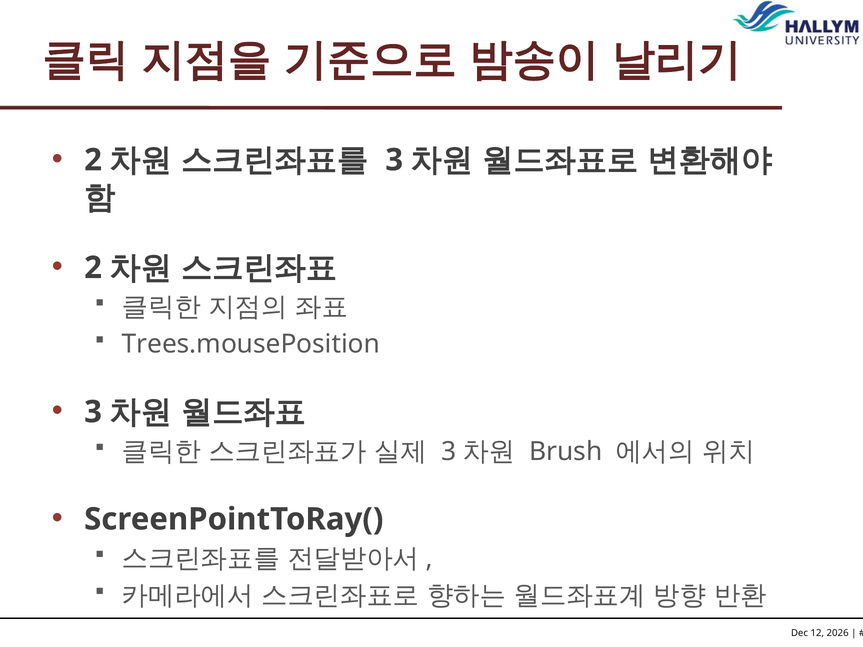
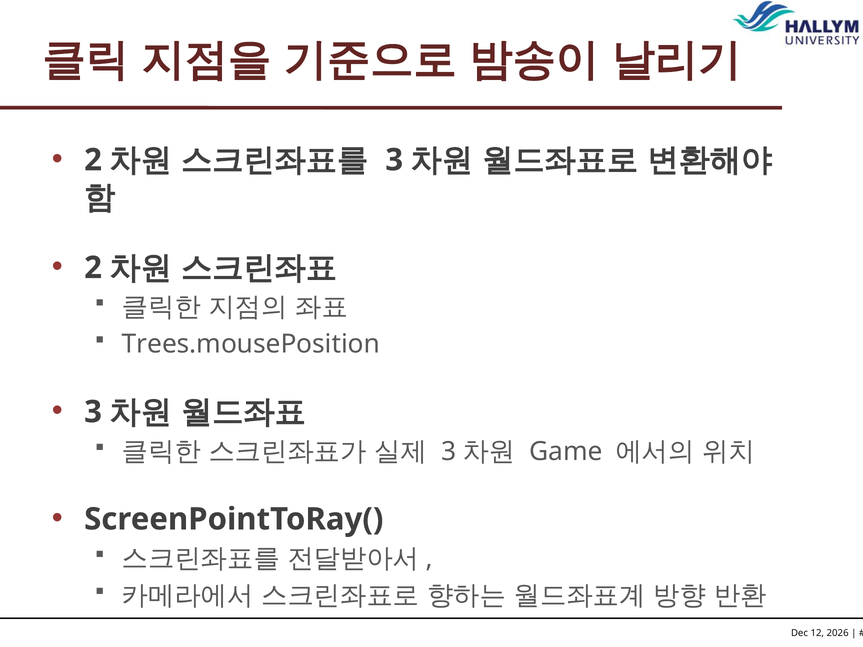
Brush: Brush -> Game
